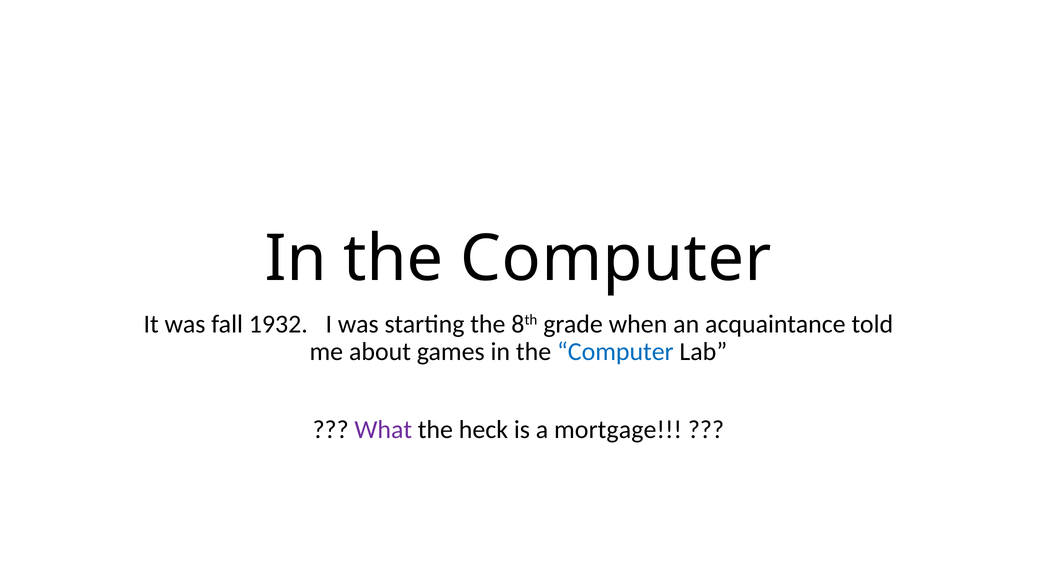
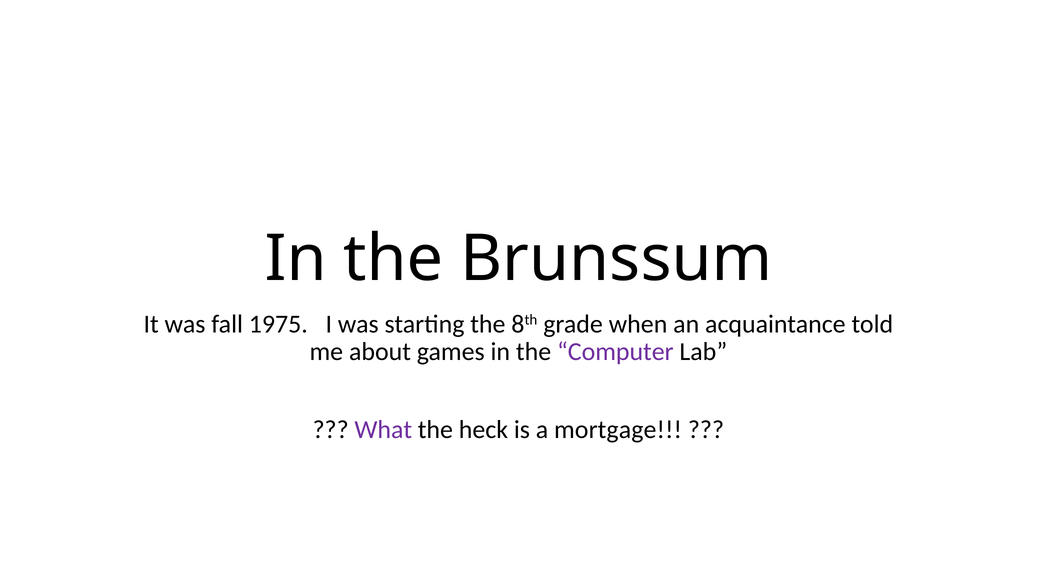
Computer at (616, 259): Computer -> Brunssum
1932: 1932 -> 1975
Computer at (615, 352) colour: blue -> purple
